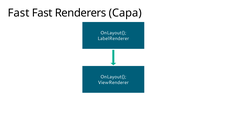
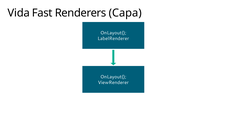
Fast at (19, 13): Fast -> Vida
